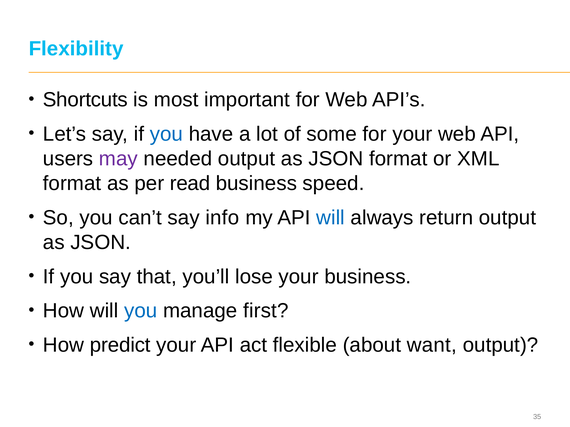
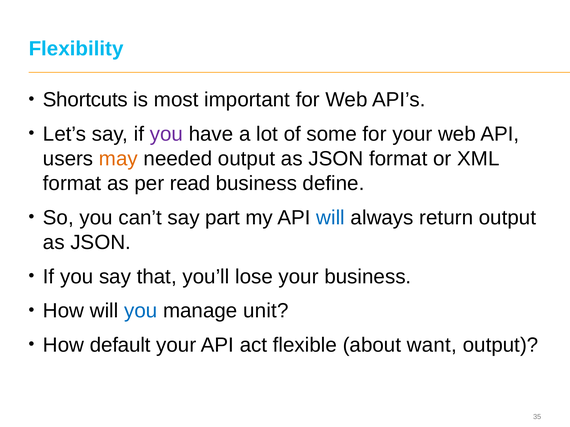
you at (166, 134) colour: blue -> purple
may colour: purple -> orange
speed: speed -> define
info: info -> part
first: first -> unit
predict: predict -> default
